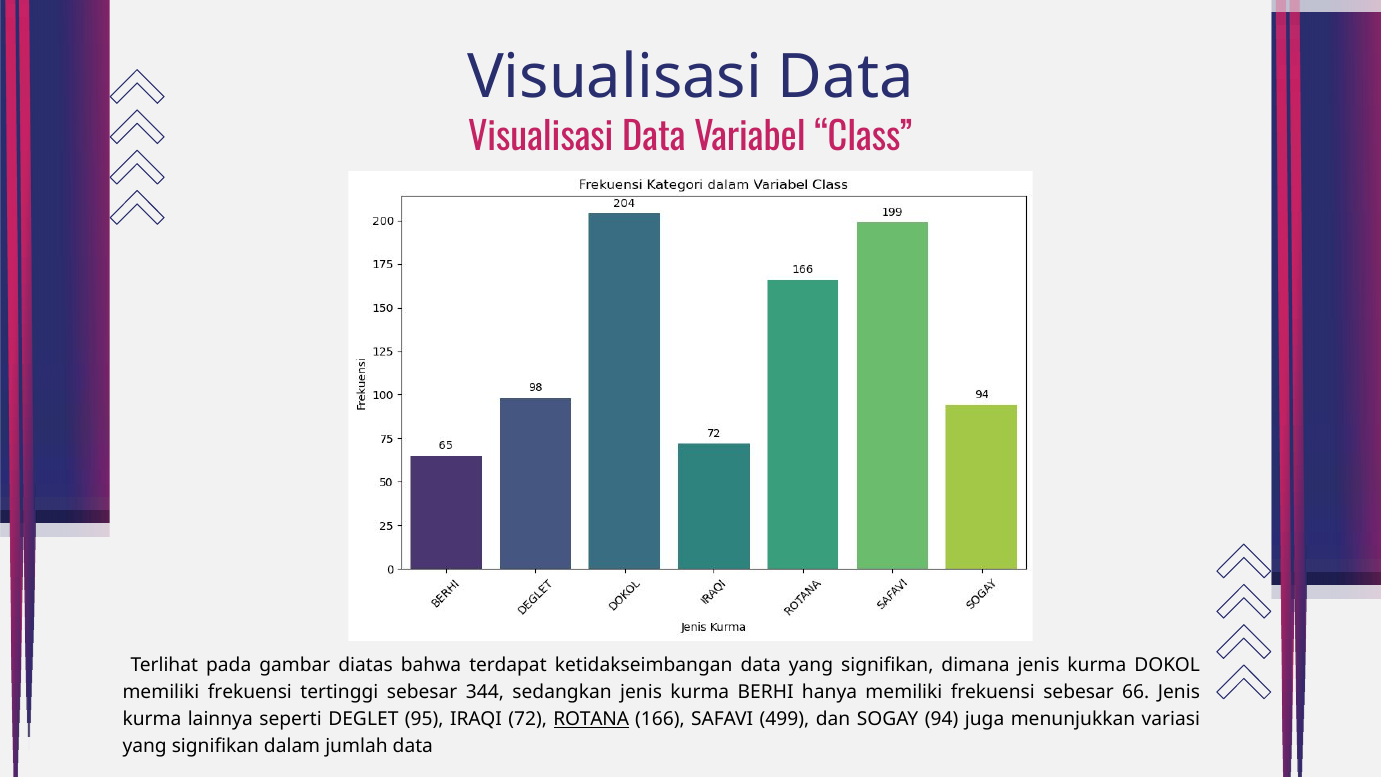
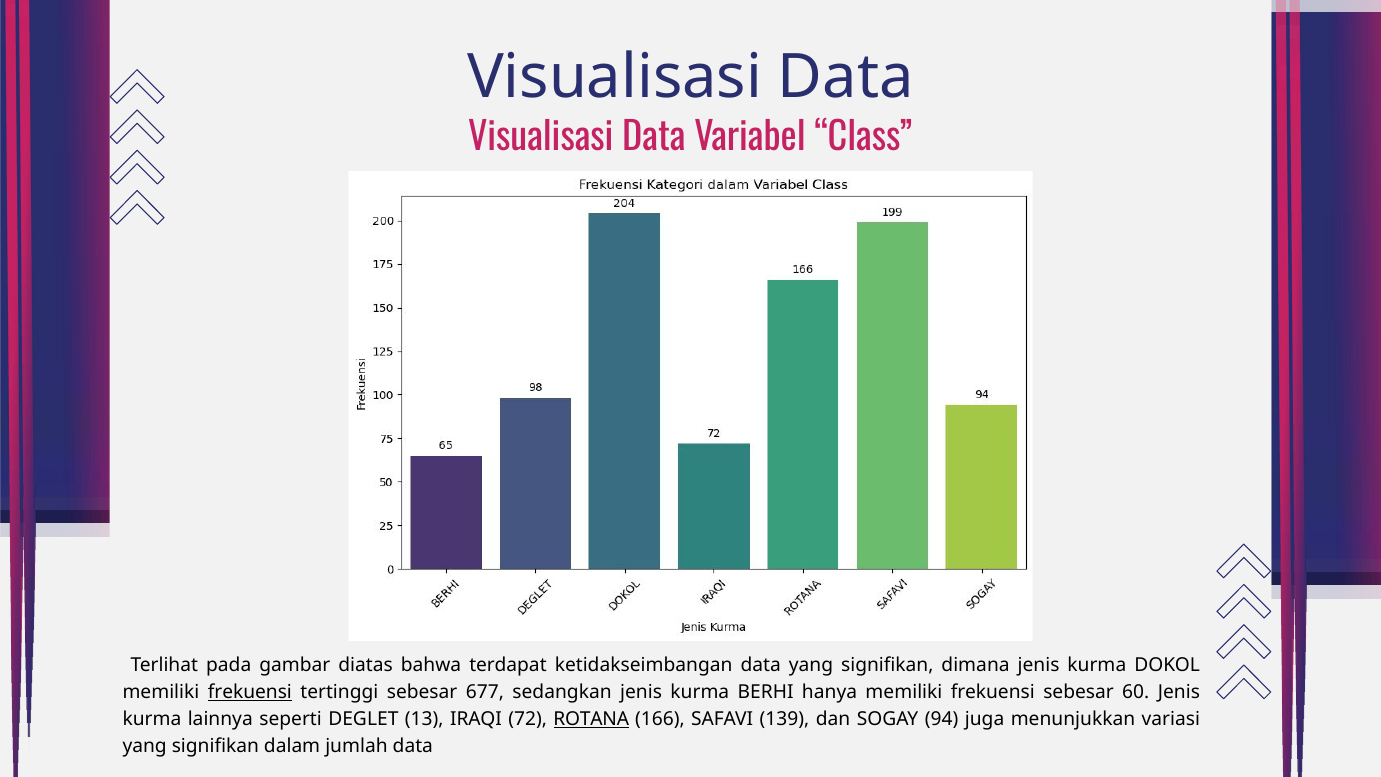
frekuensi at (250, 692) underline: none -> present
344: 344 -> 677
66: 66 -> 60
95: 95 -> 13
499: 499 -> 139
